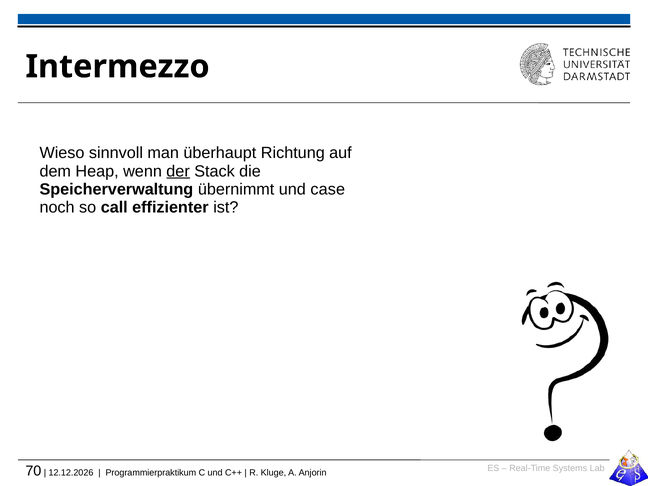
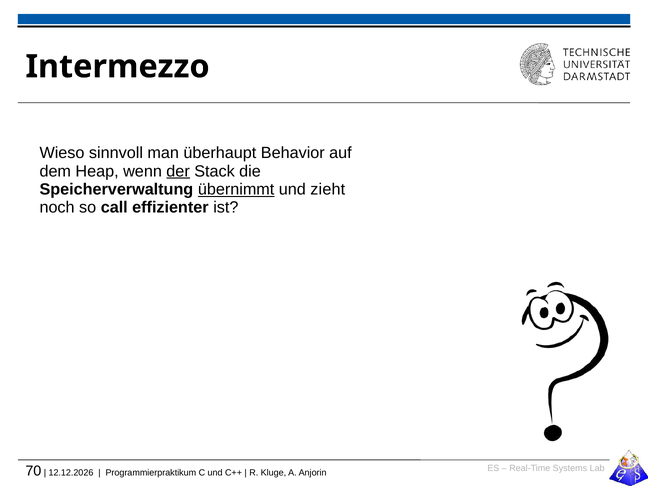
Richtung: Richtung -> Behavior
übernimmt underline: none -> present
case: case -> zieht
